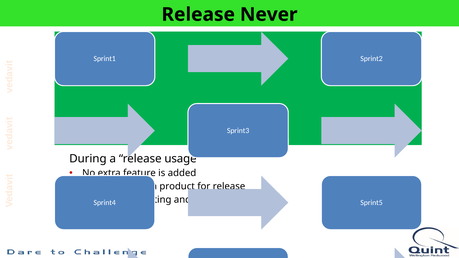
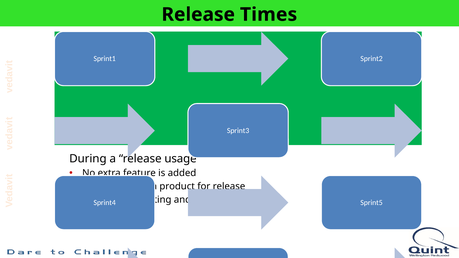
Never: Never -> Times
